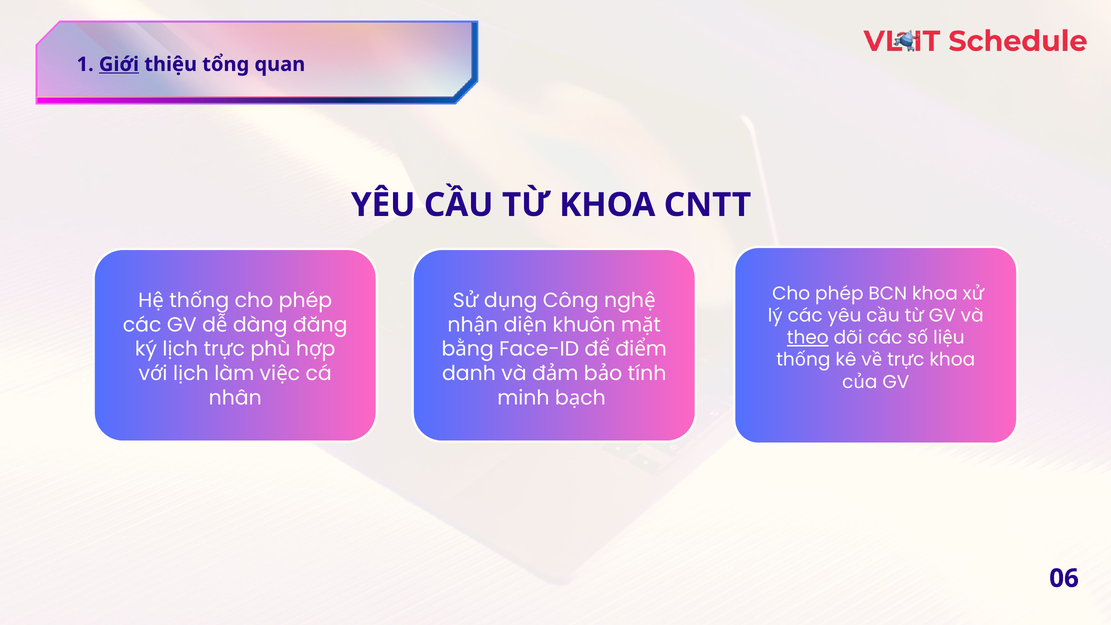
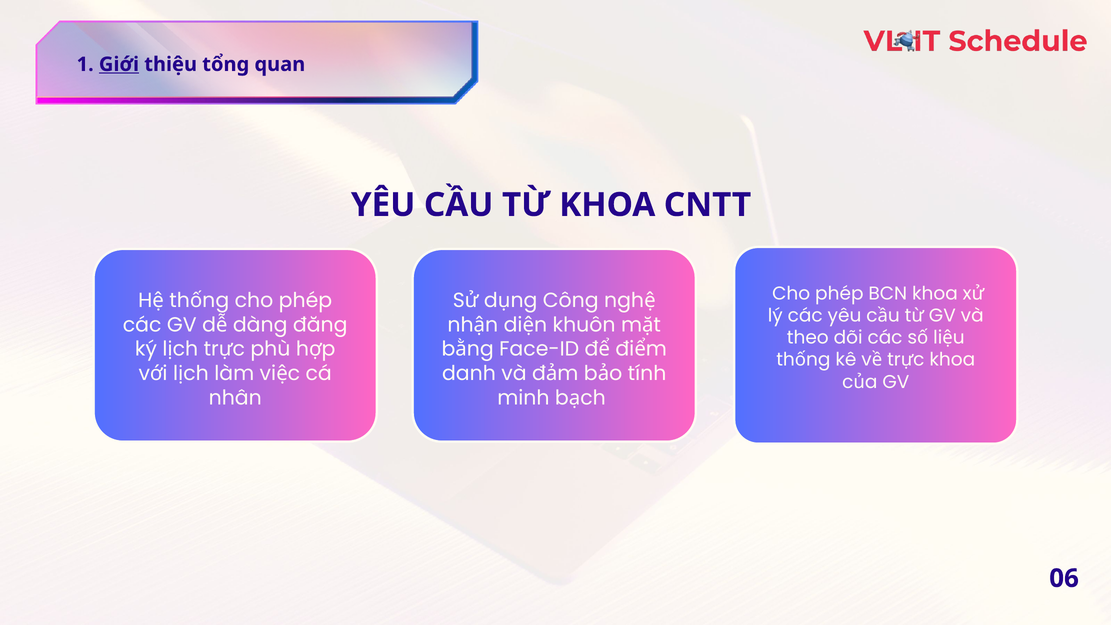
theo underline: present -> none
